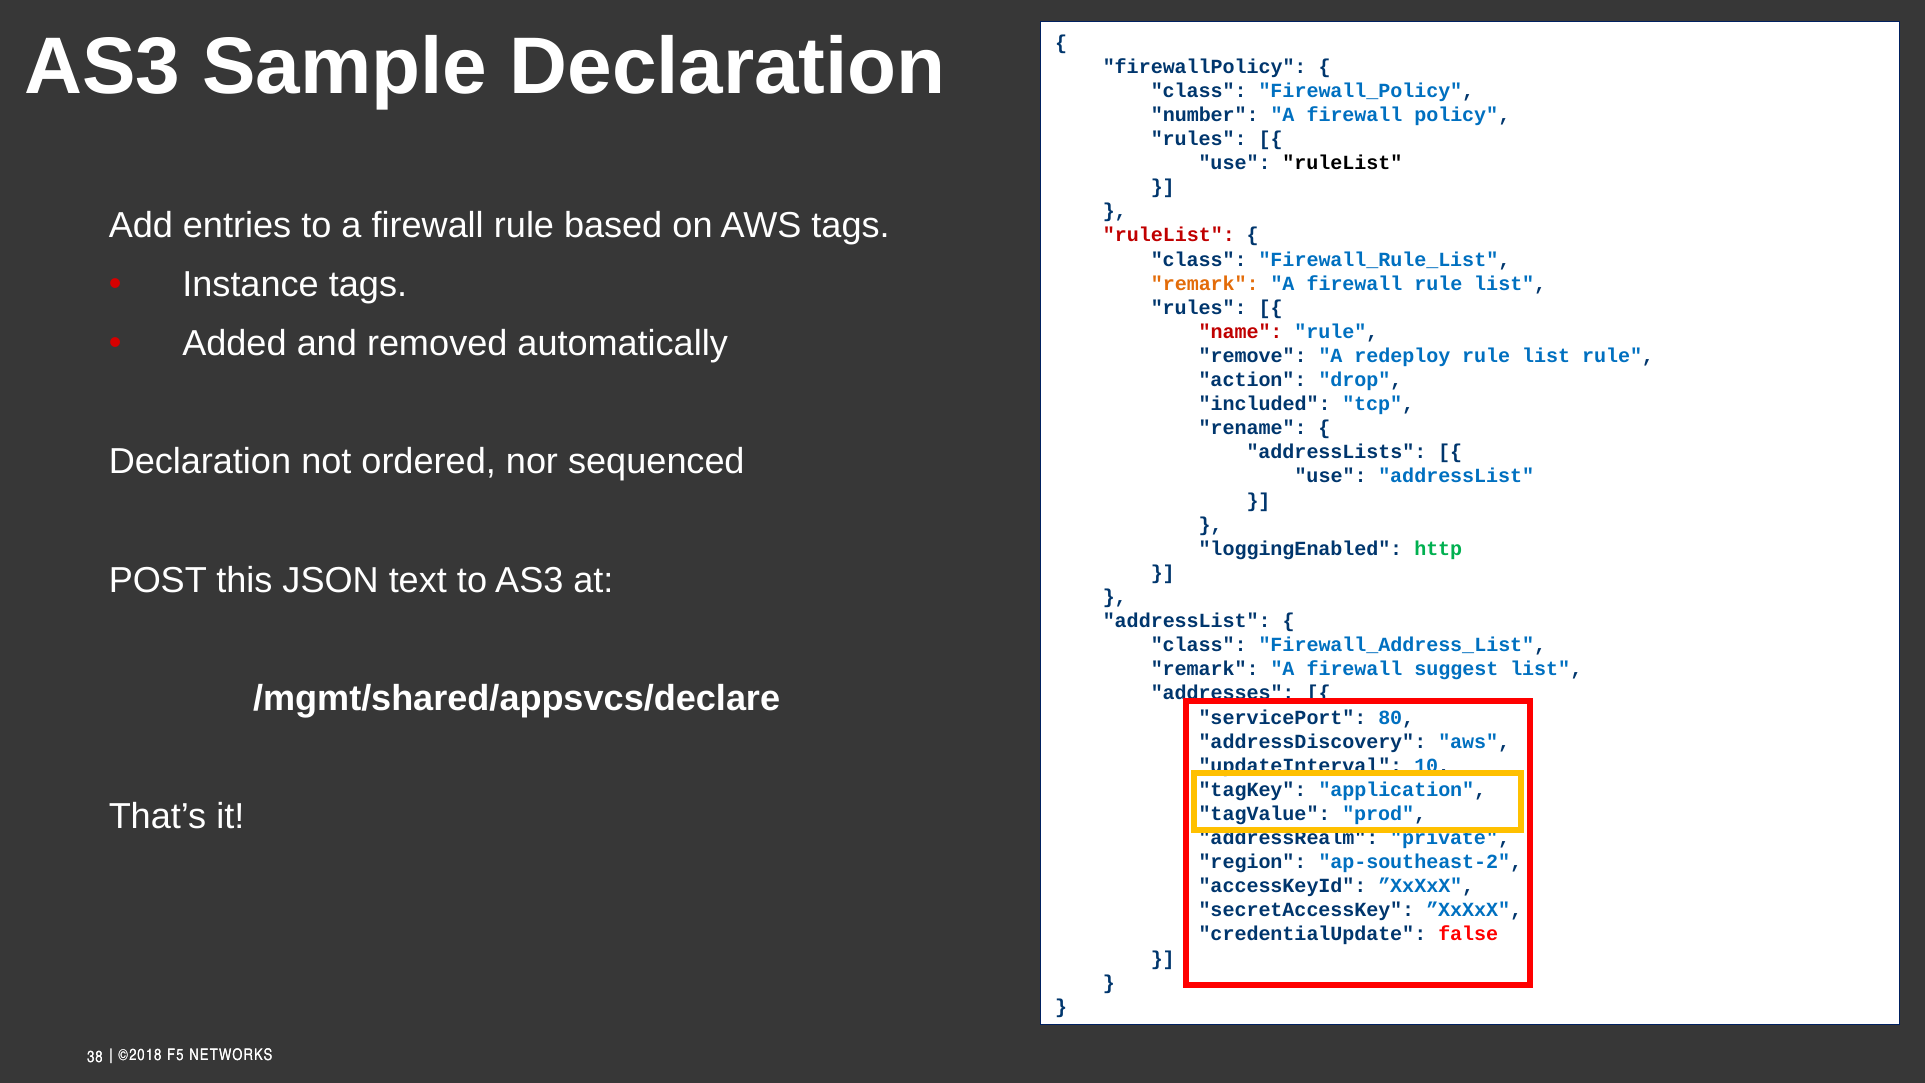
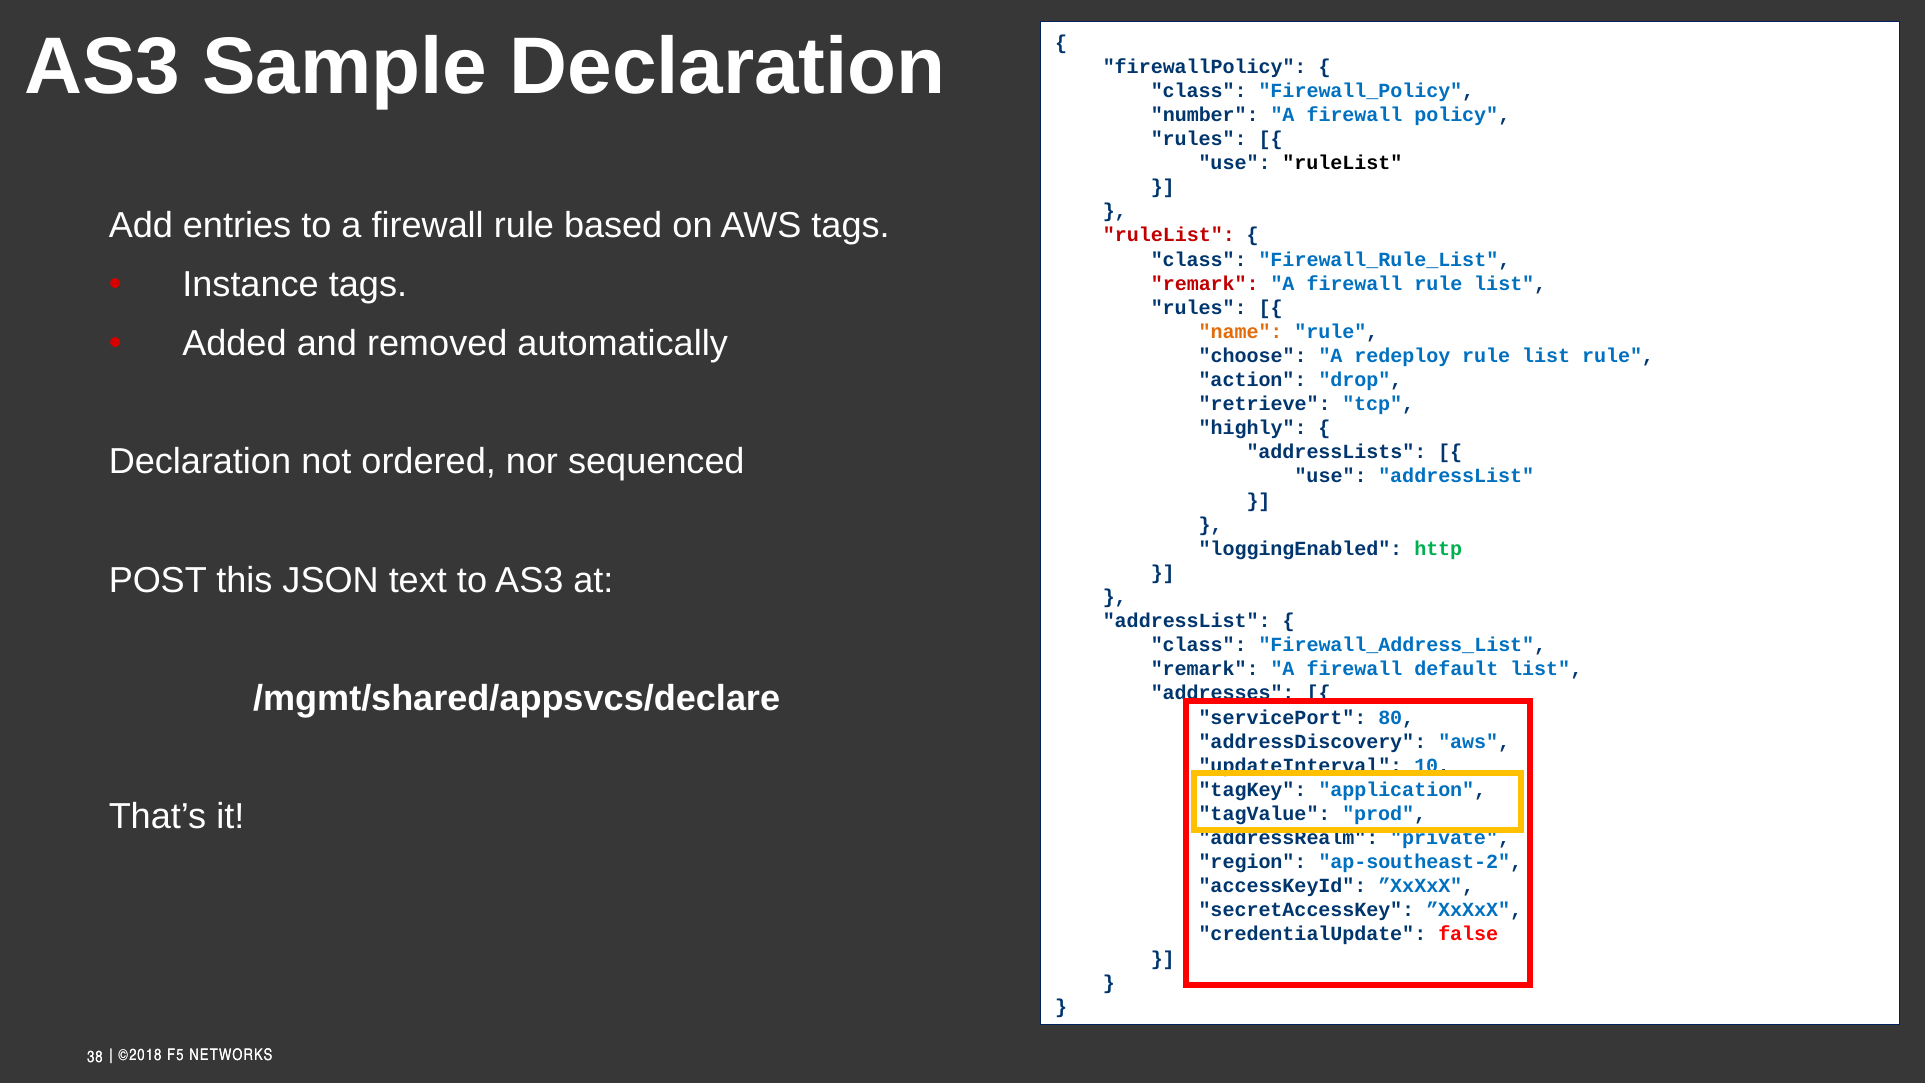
remark at (1205, 283) colour: orange -> red
name colour: red -> orange
remove: remove -> choose
included: included -> retrieve
rename: rename -> highly
suggest: suggest -> default
